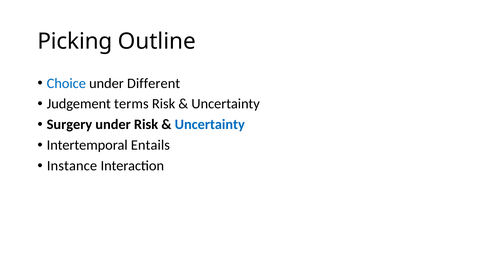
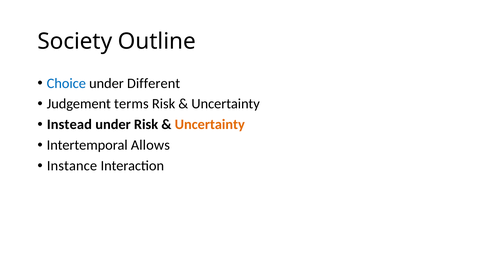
Picking: Picking -> Society
Surgery: Surgery -> Instead
Uncertainty at (210, 124) colour: blue -> orange
Entails: Entails -> Allows
